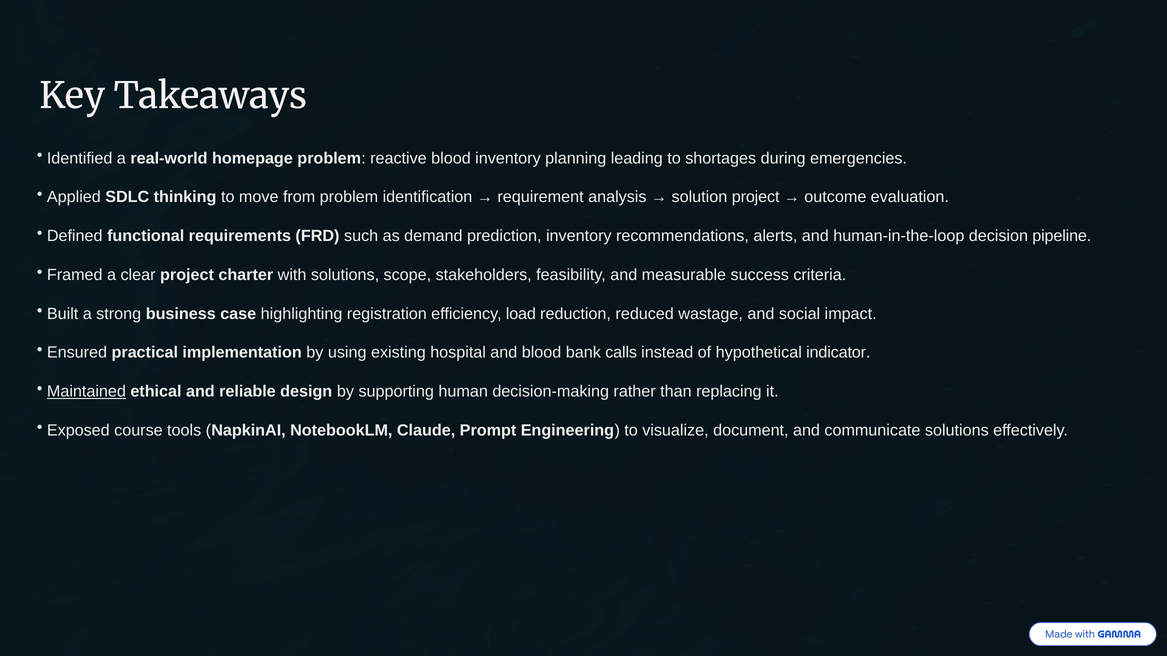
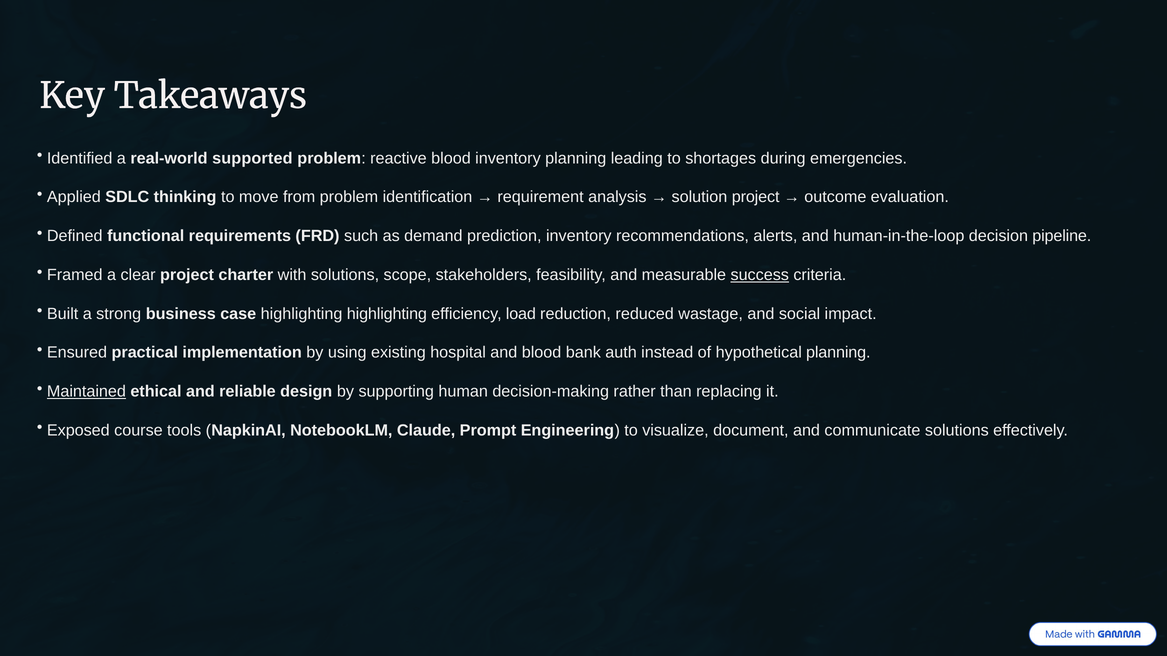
homepage: homepage -> supported
success underline: none -> present
highlighting registration: registration -> highlighting
calls: calls -> auth
hypothetical indicator: indicator -> planning
